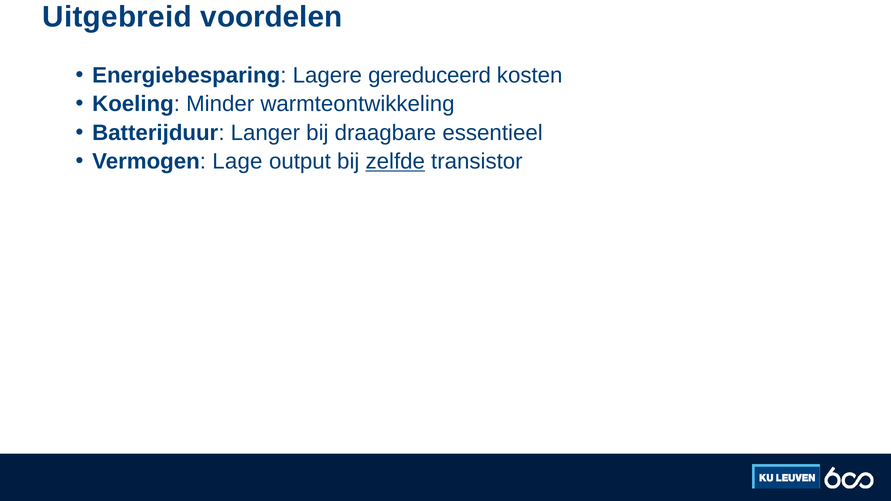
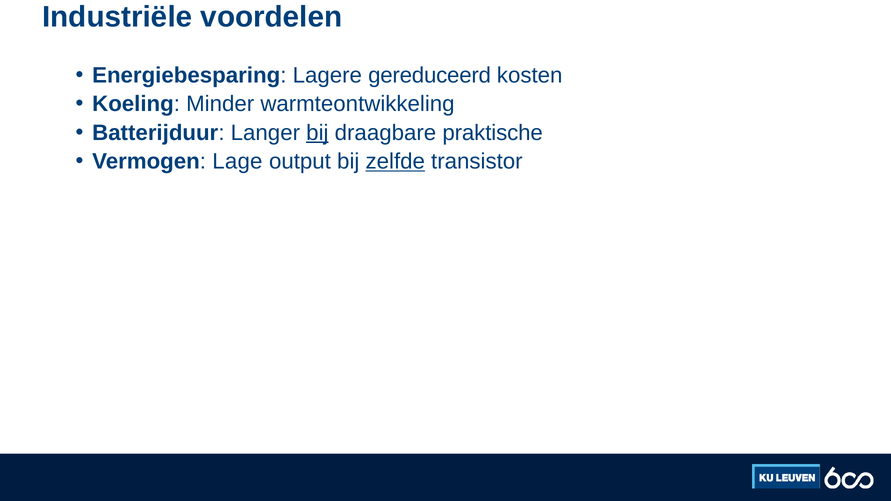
Uitgebreid: Uitgebreid -> Industriële
bij at (317, 133) underline: none -> present
essentieel: essentieel -> praktische
